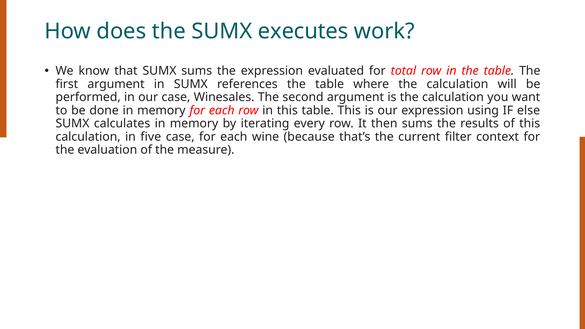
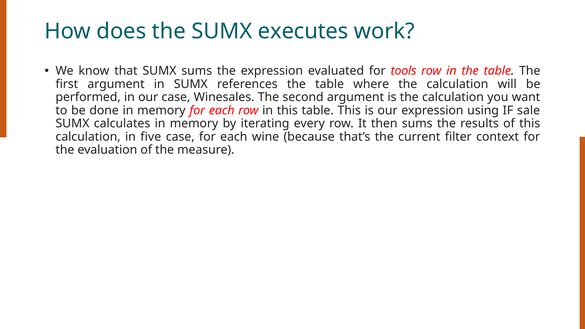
total: total -> tools
else: else -> sale
